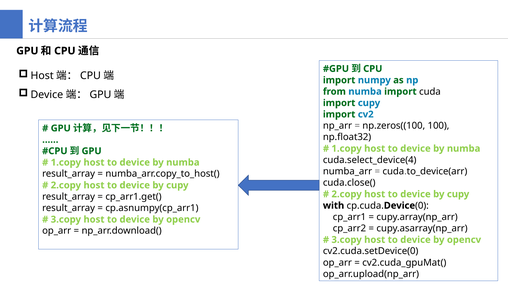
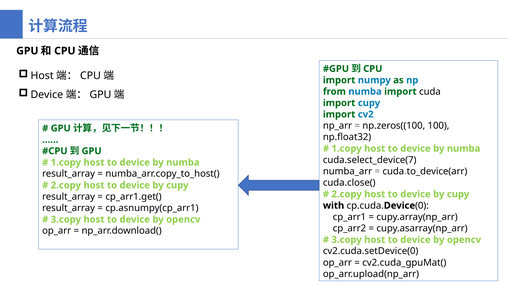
cuda.select_device(4: cuda.select_device(4 -> cuda.select_device(7
